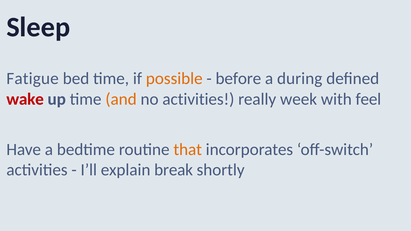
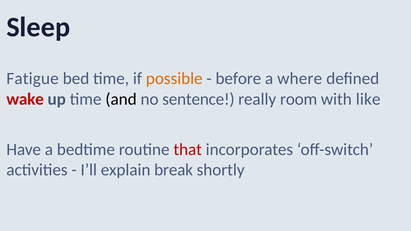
during: during -> where
and colour: orange -> black
no activities: activities -> sentence
week: week -> room
feel: feel -> like
that colour: orange -> red
